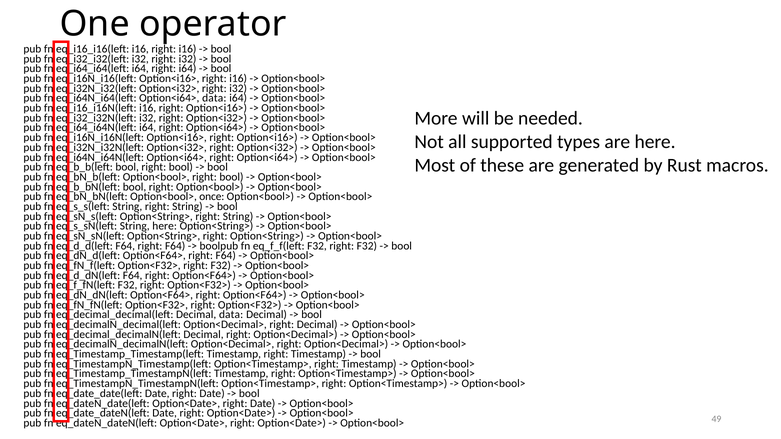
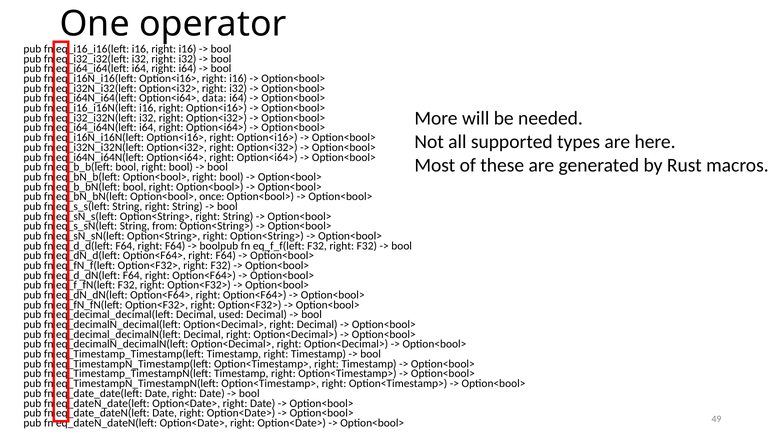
String here: here -> from
Decimal data: data -> used
